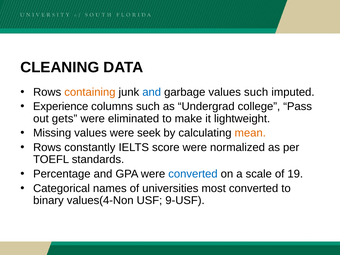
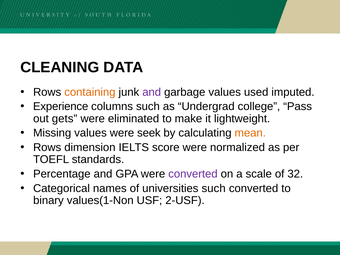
and at (152, 92) colour: blue -> purple
values such: such -> used
constantly: constantly -> dimension
converted at (193, 174) colour: blue -> purple
19: 19 -> 32
universities most: most -> such
values(4-Non: values(4-Non -> values(1-Non
9-USF: 9-USF -> 2-USF
